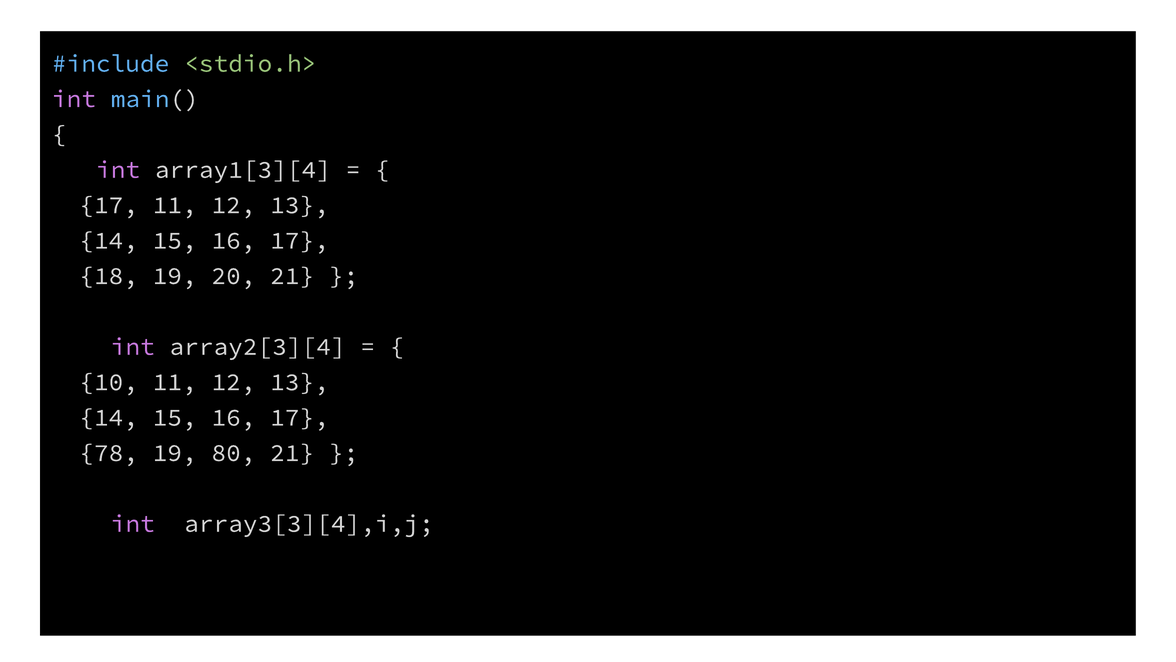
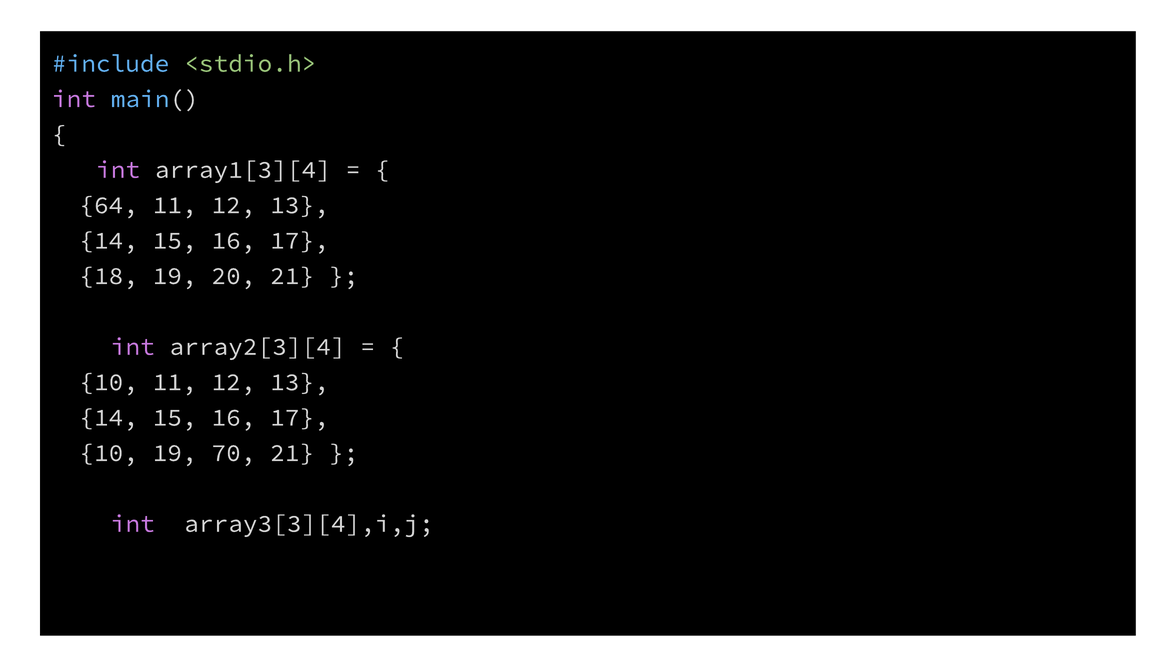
17 at (109, 205): 17 -> 64
78 at (109, 453): 78 -> 10
80: 80 -> 70
